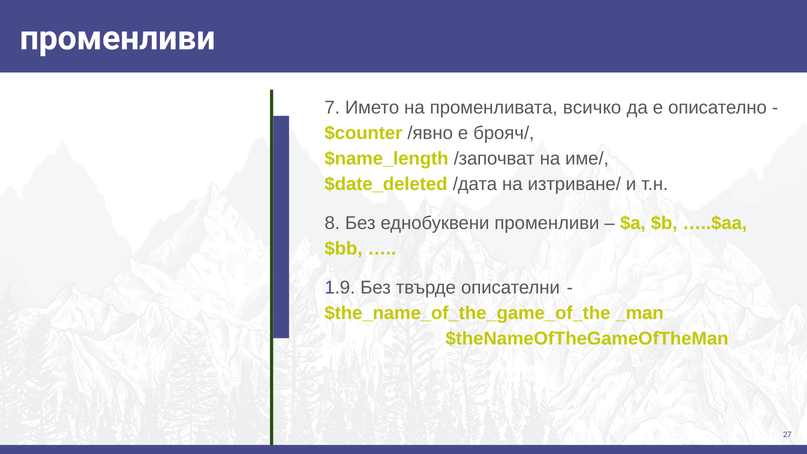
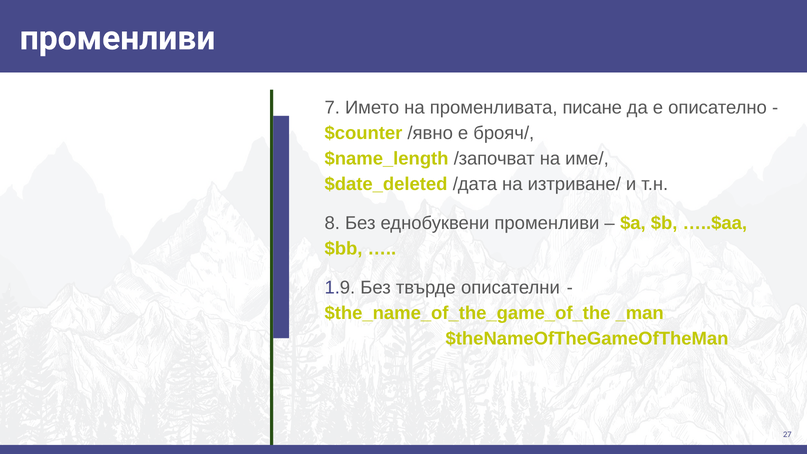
всичко: всичко -> писане
